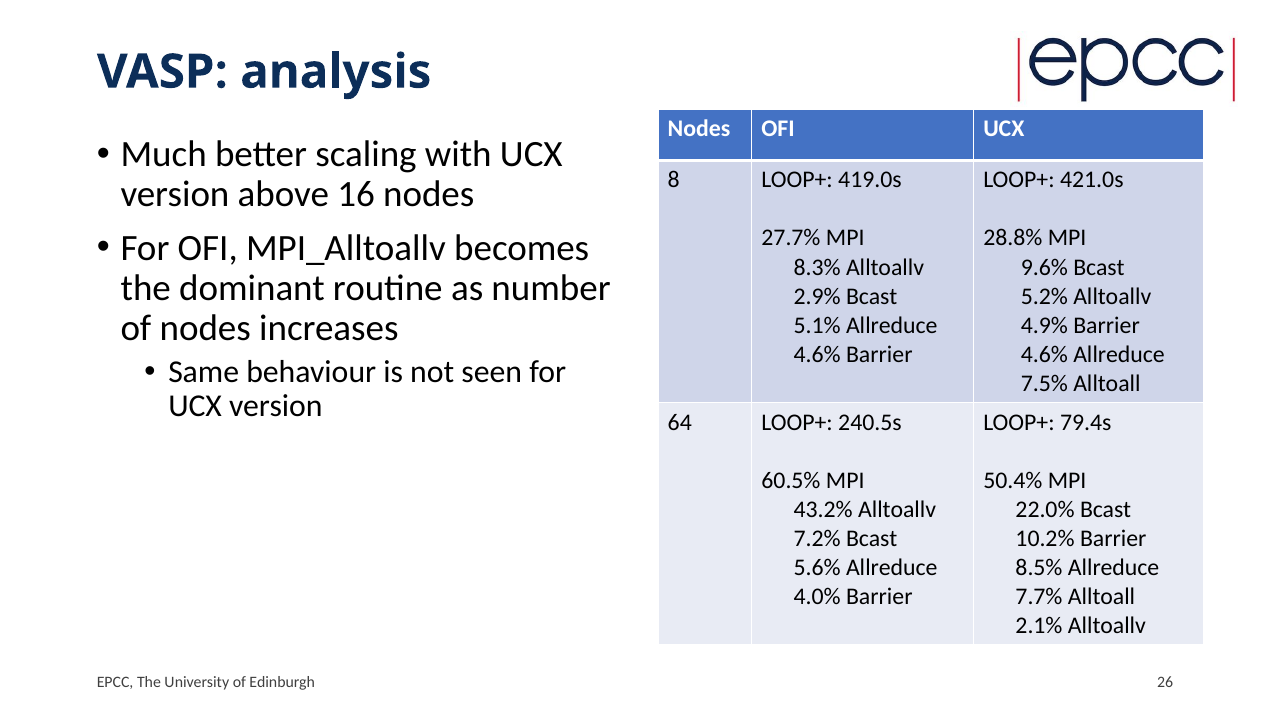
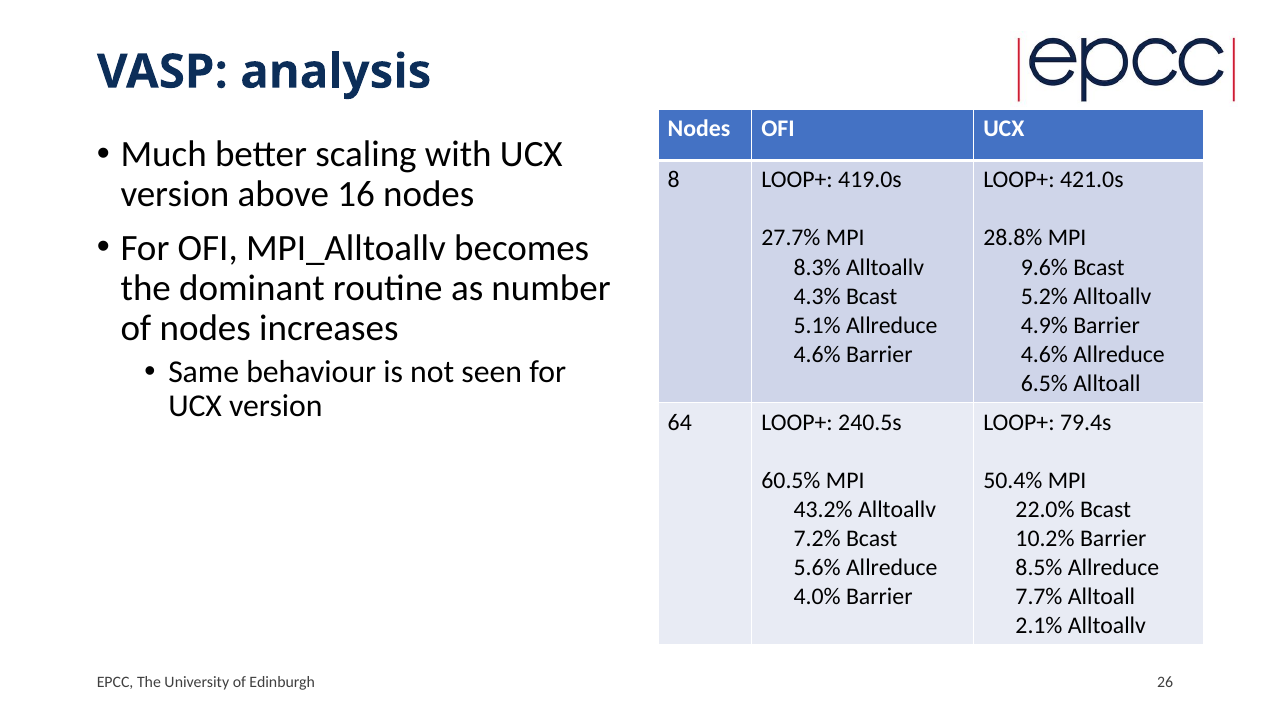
2.9%: 2.9% -> 4.3%
7.5%: 7.5% -> 6.5%
